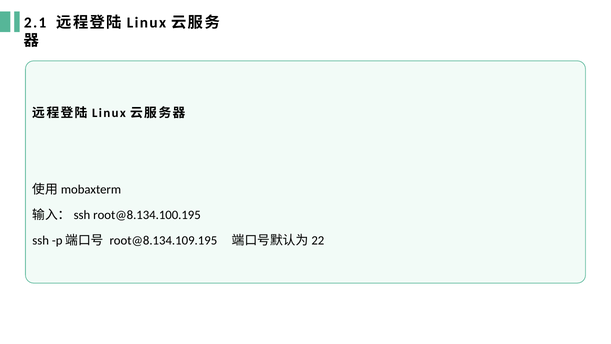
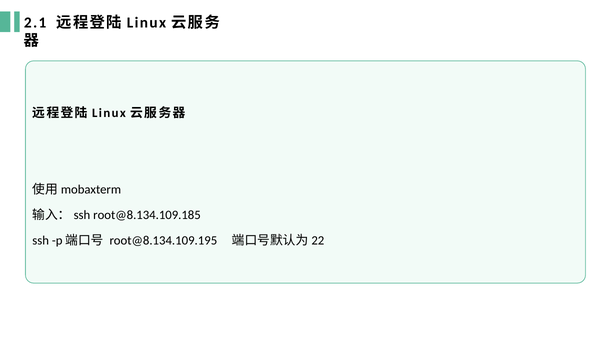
root@8.134.100.195: root@8.134.100.195 -> root@8.134.109.185
